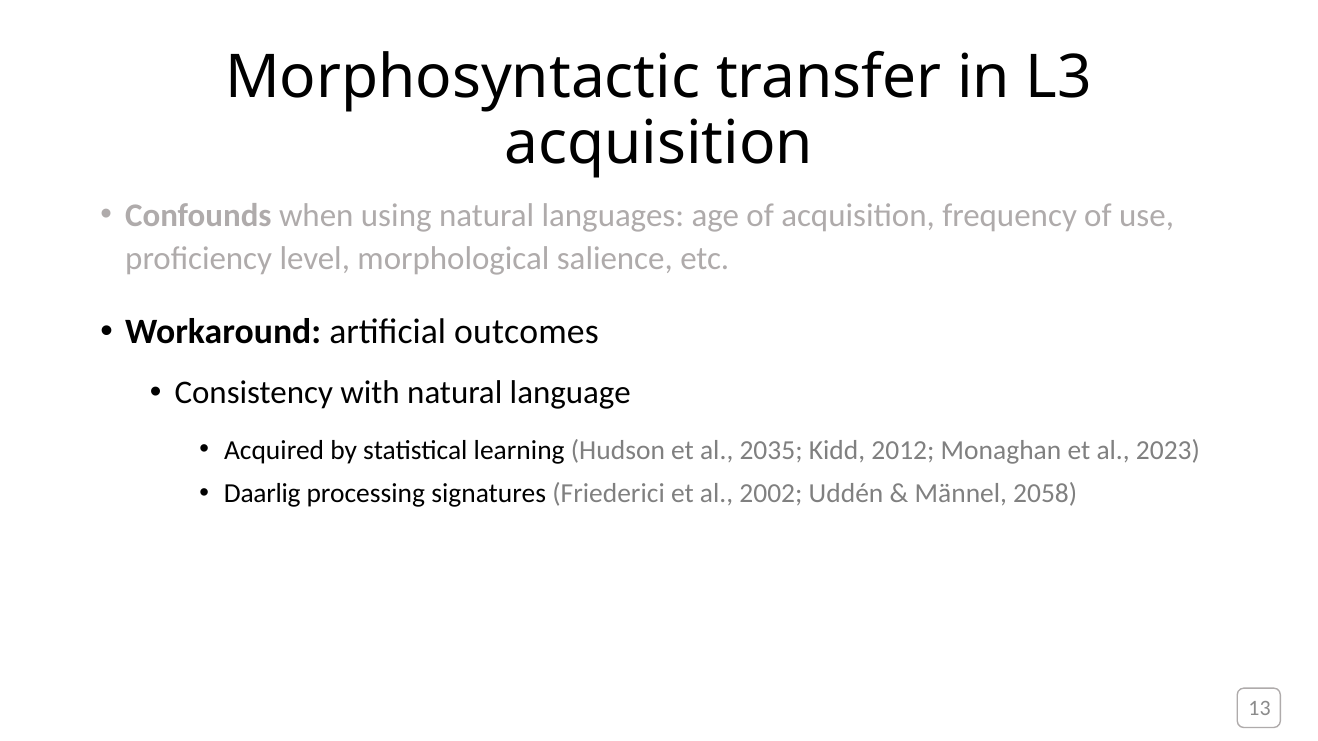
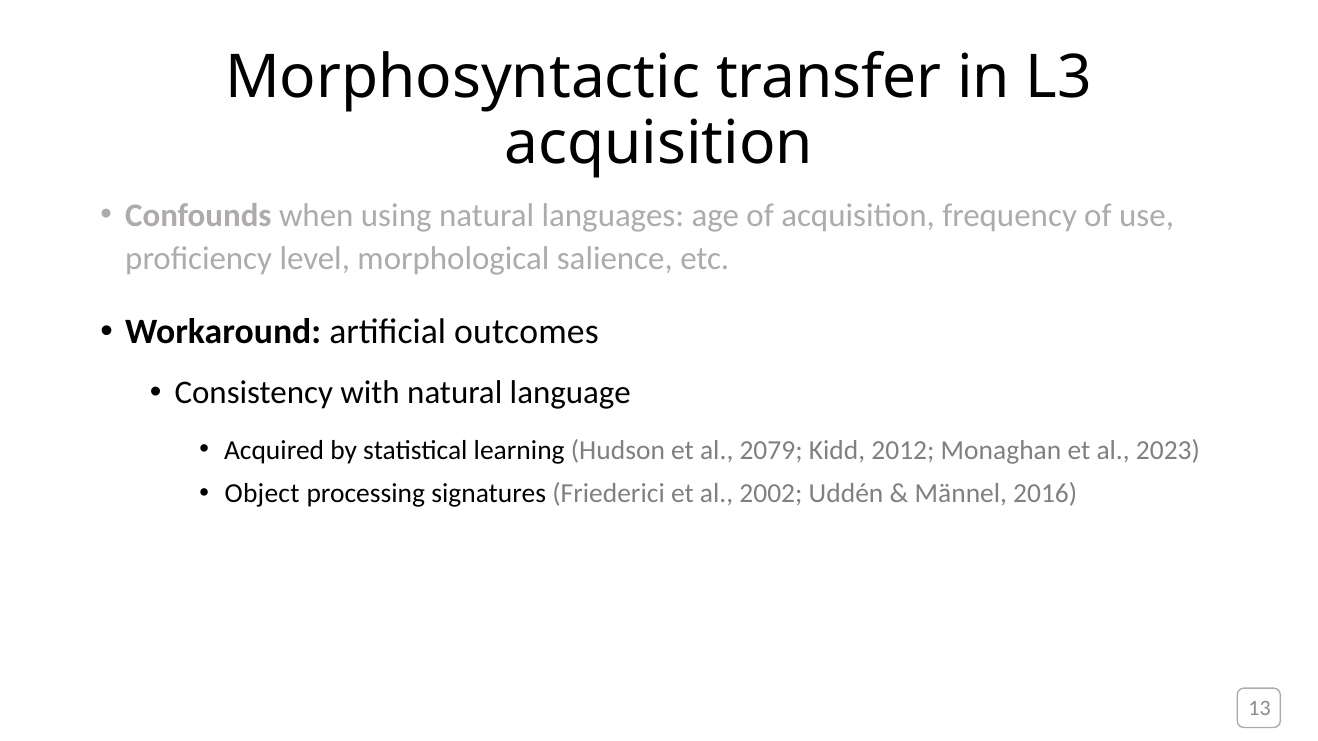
2035: 2035 -> 2079
Daarlig: Daarlig -> Object
2058: 2058 -> 2016
